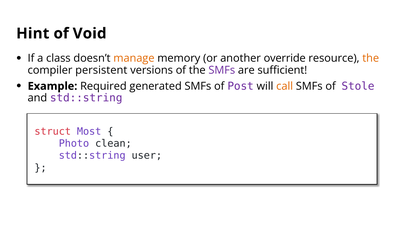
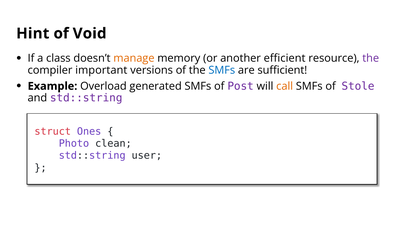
override: override -> efficient
the at (371, 58) colour: orange -> purple
persistent: persistent -> important
SMFs at (222, 70) colour: purple -> blue
Required: Required -> Overload
Most: Most -> Ones
